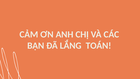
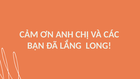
TOÁN: TOÁN -> LONG
